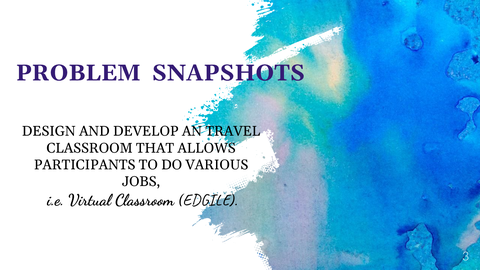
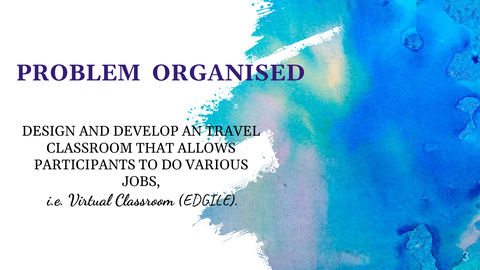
SNAPSHOTS: SNAPSHOTS -> ORGANISED
